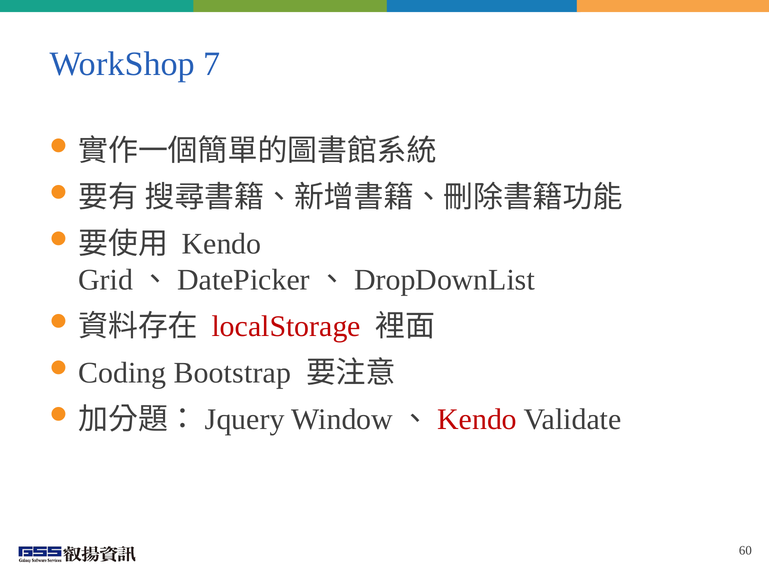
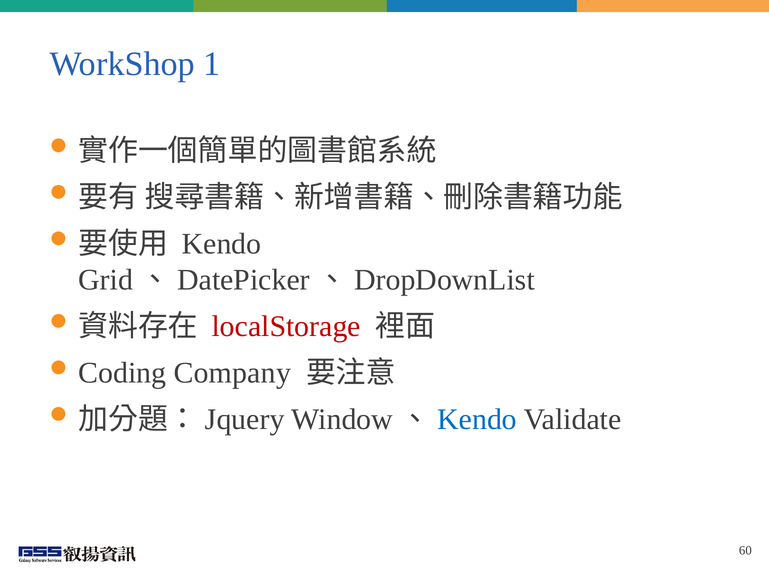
7: 7 -> 1
Bootstrap: Bootstrap -> Company
Kendo at (477, 420) colour: red -> blue
